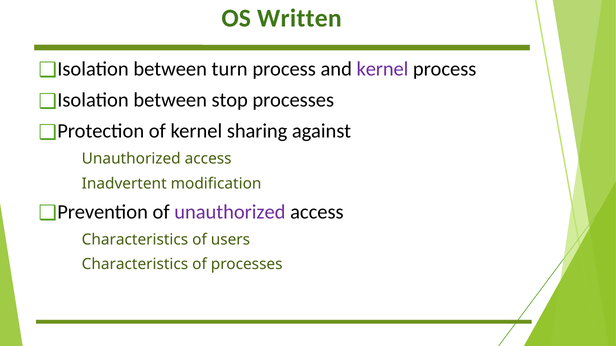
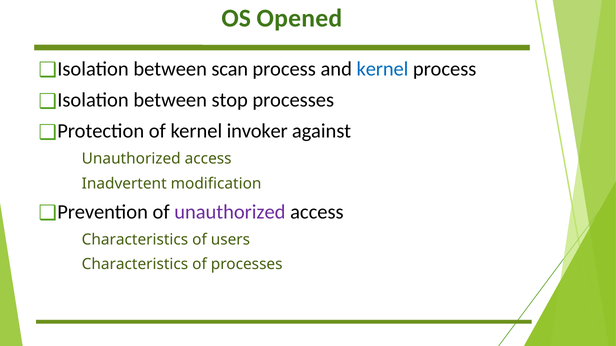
Written: Written -> Opened
turn: turn -> scan
kernel at (382, 69) colour: purple -> blue
sharing: sharing -> invoker
